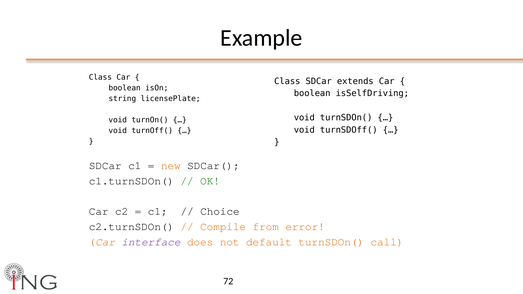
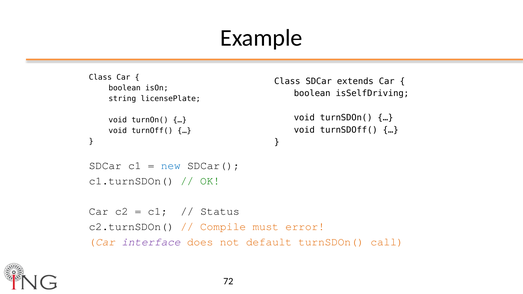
new colour: orange -> blue
Choice: Choice -> Status
from: from -> must
